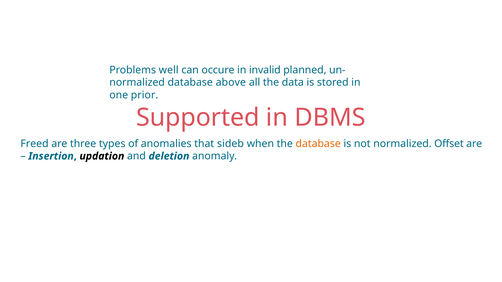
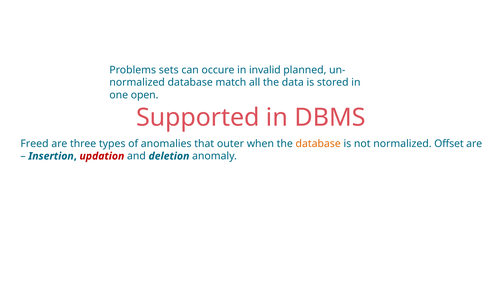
well: well -> sets
above: above -> match
prior: prior -> open
sideb: sideb -> outer
updation colour: black -> red
